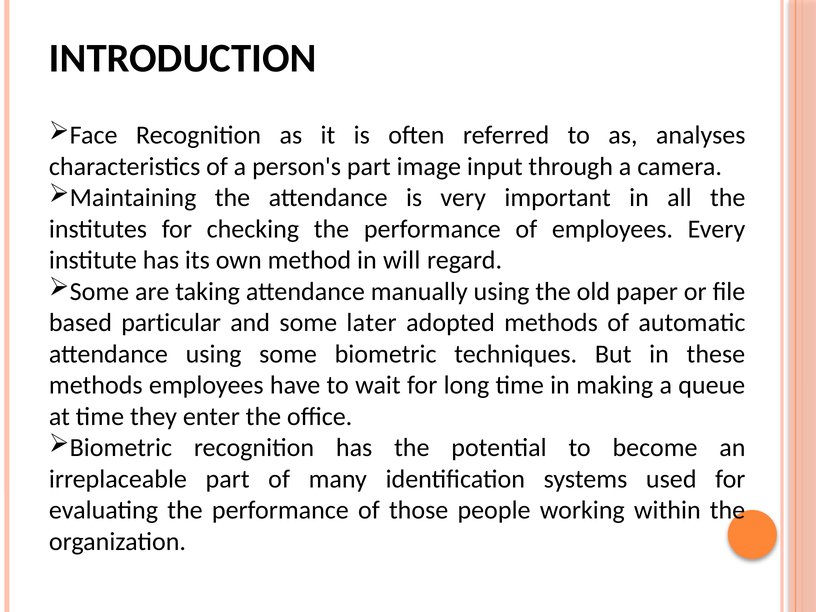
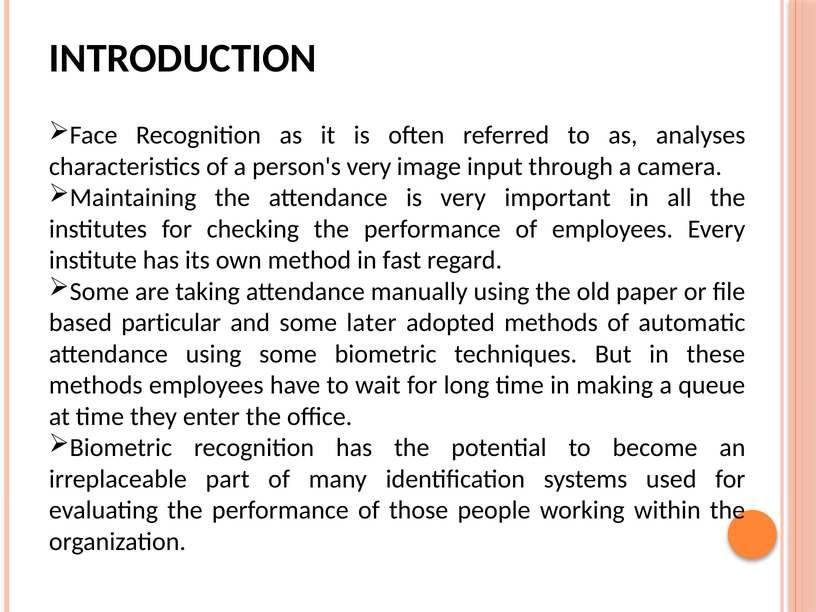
person's part: part -> very
will: will -> fast
